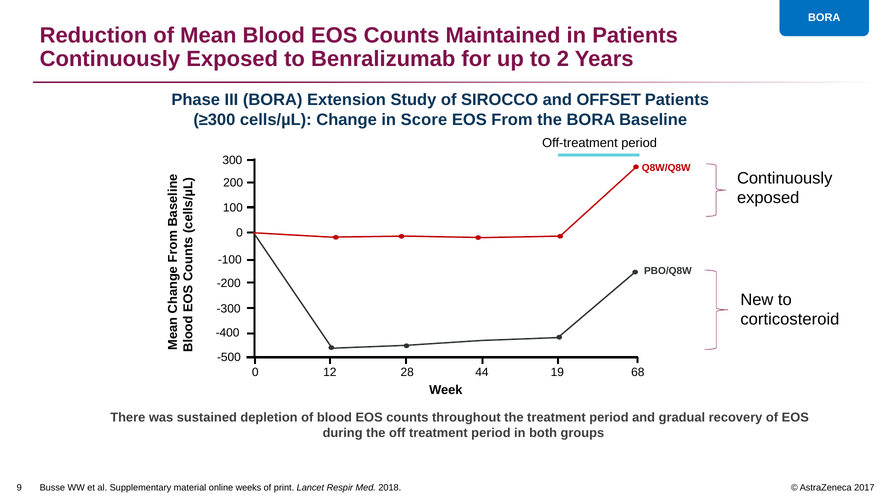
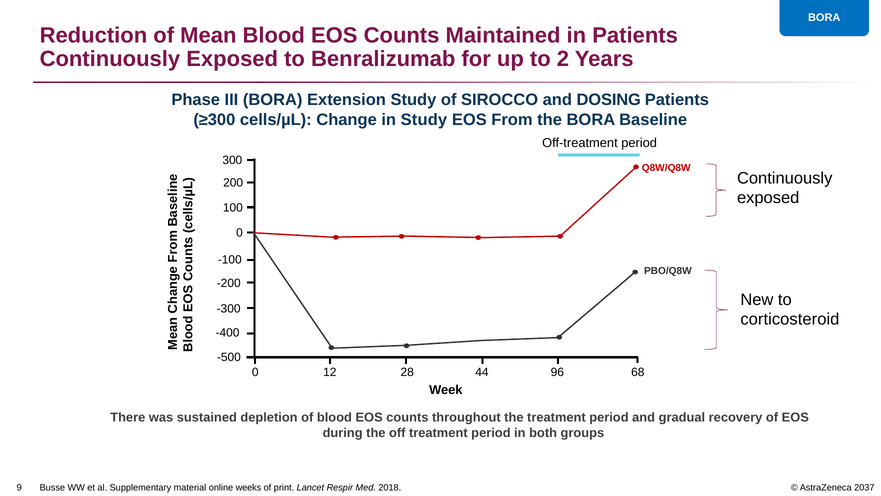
OFFSET: OFFSET -> DOSING
in Score: Score -> Study
19: 19 -> 96
2017: 2017 -> 2037
